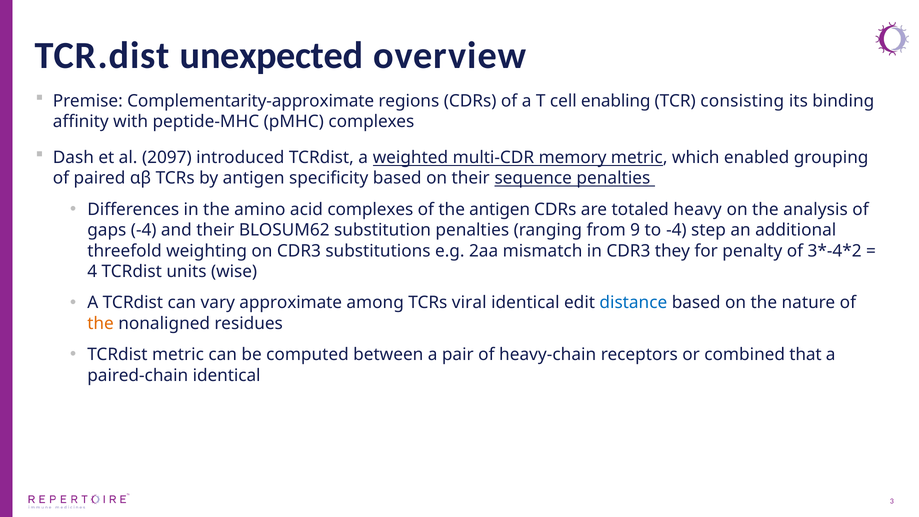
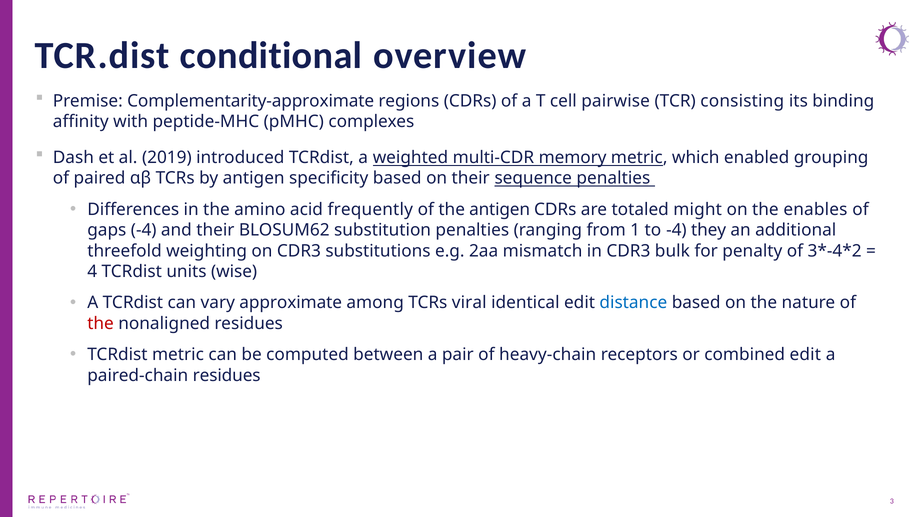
unexpected: unexpected -> conditional
enabling: enabling -> pairwise
2097: 2097 -> 2019
acid complexes: complexes -> frequently
heavy: heavy -> might
analysis: analysis -> enables
9: 9 -> 1
step: step -> they
they: they -> bulk
the at (101, 323) colour: orange -> red
combined that: that -> edit
paired-chain identical: identical -> residues
